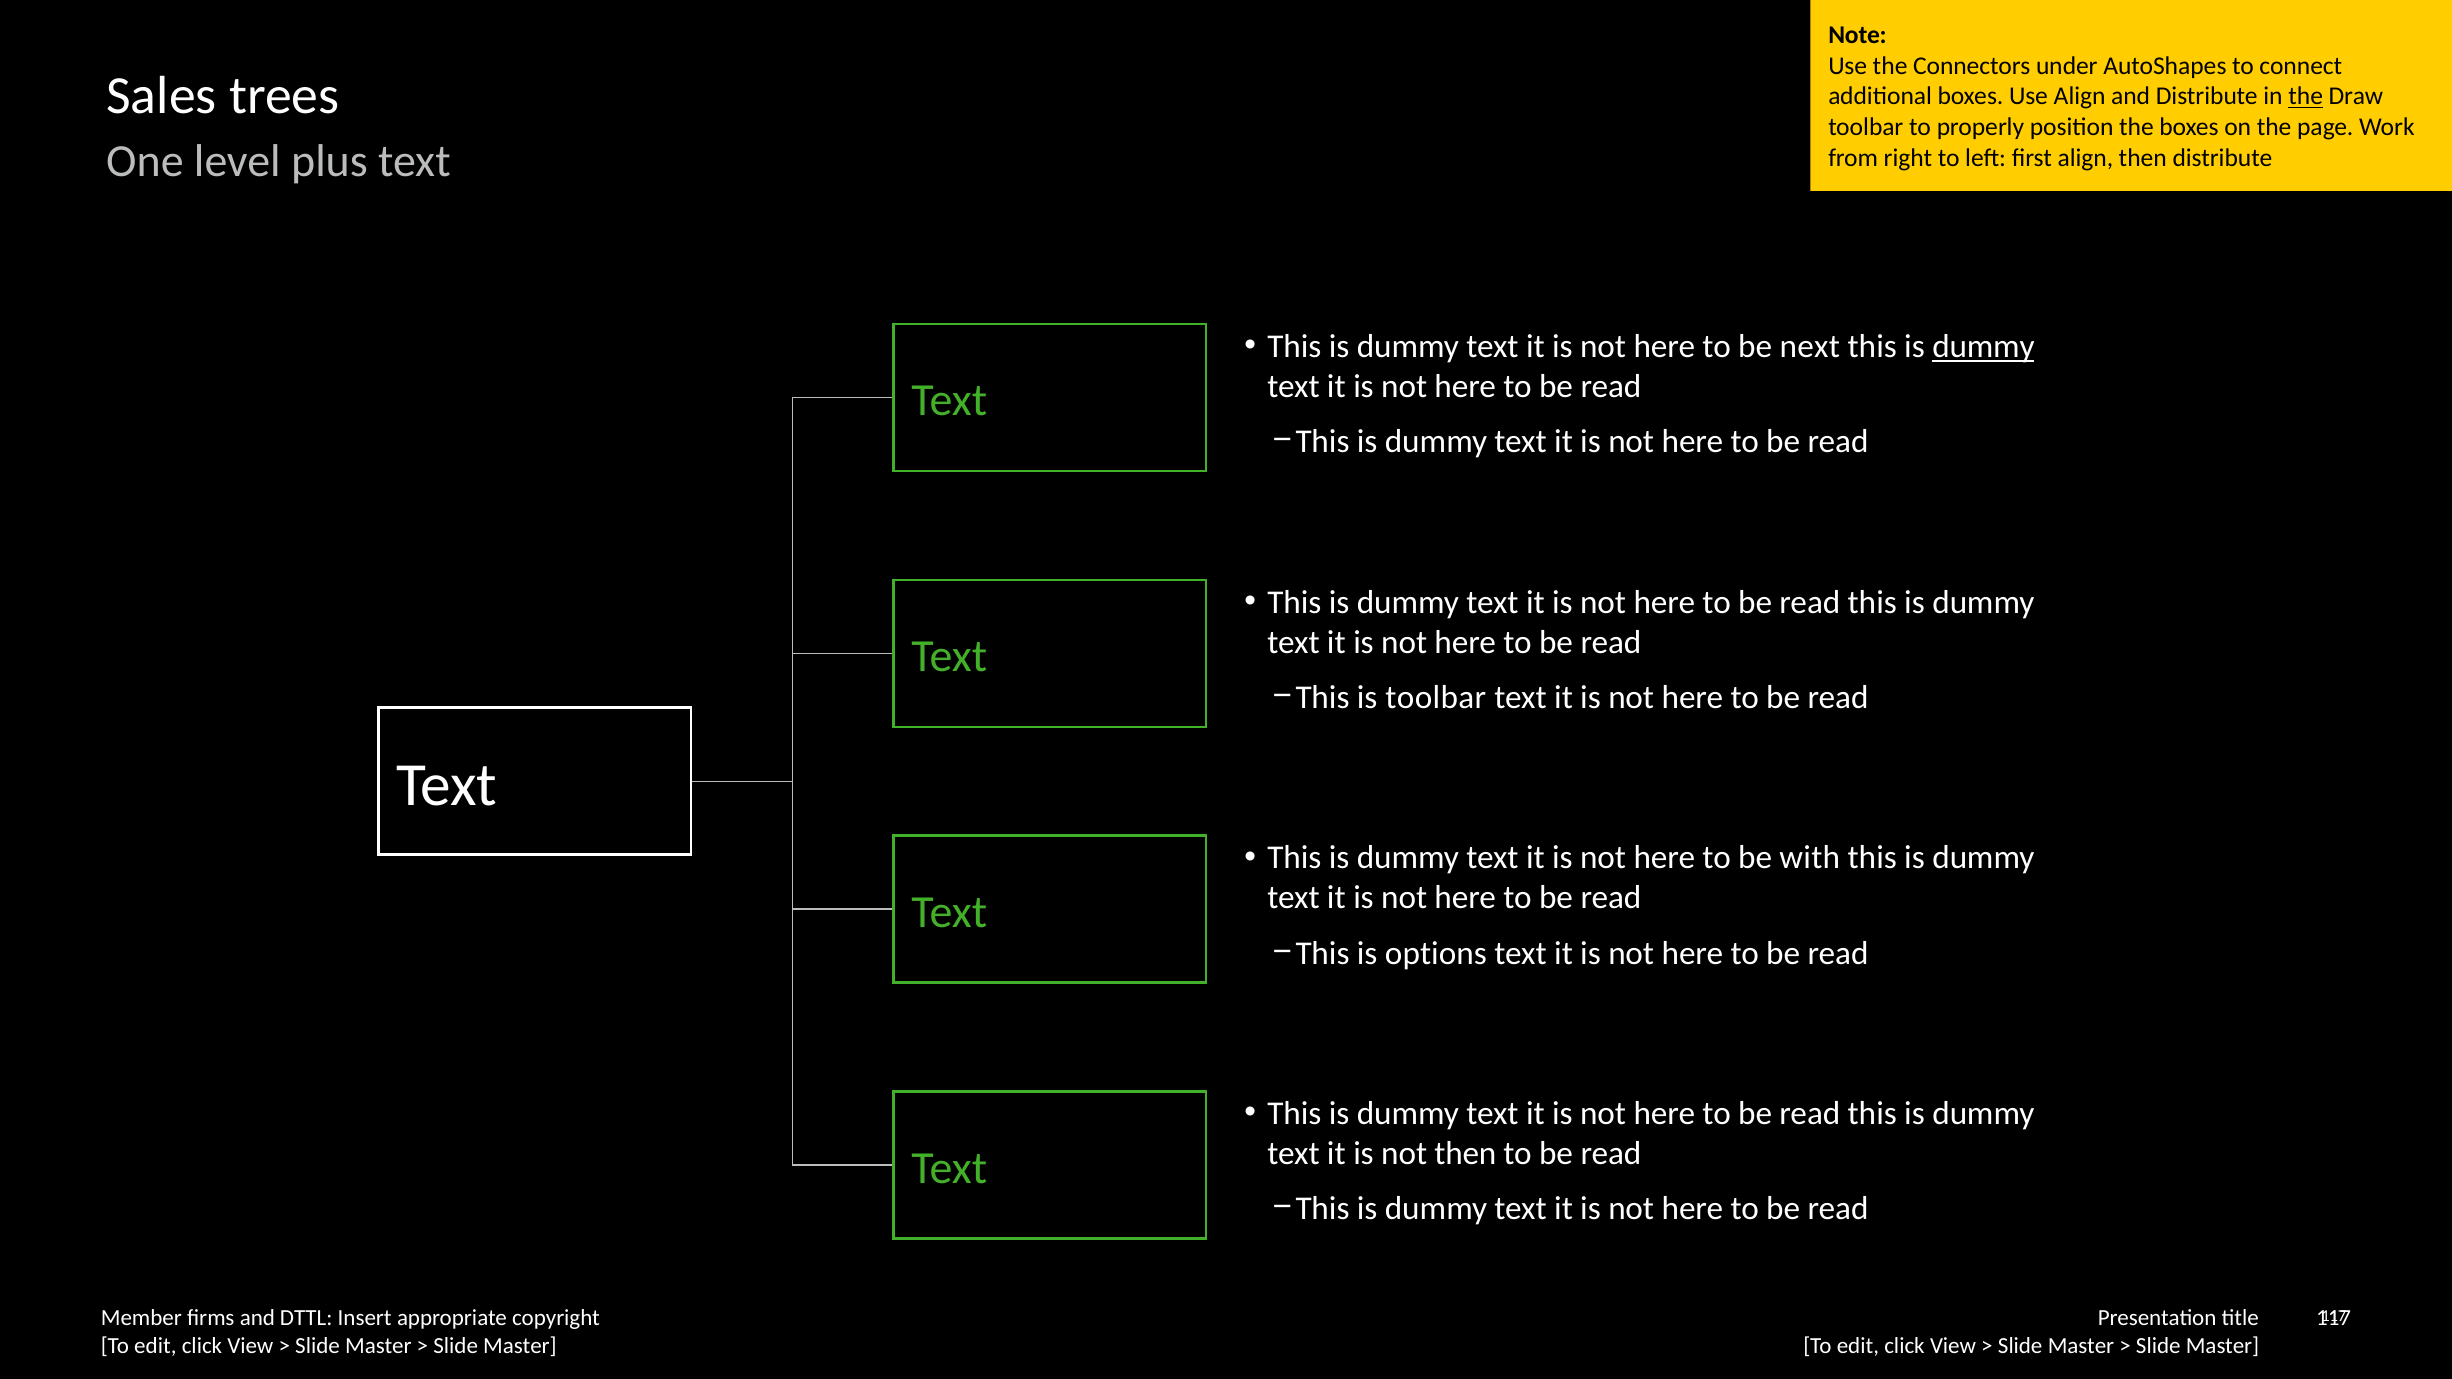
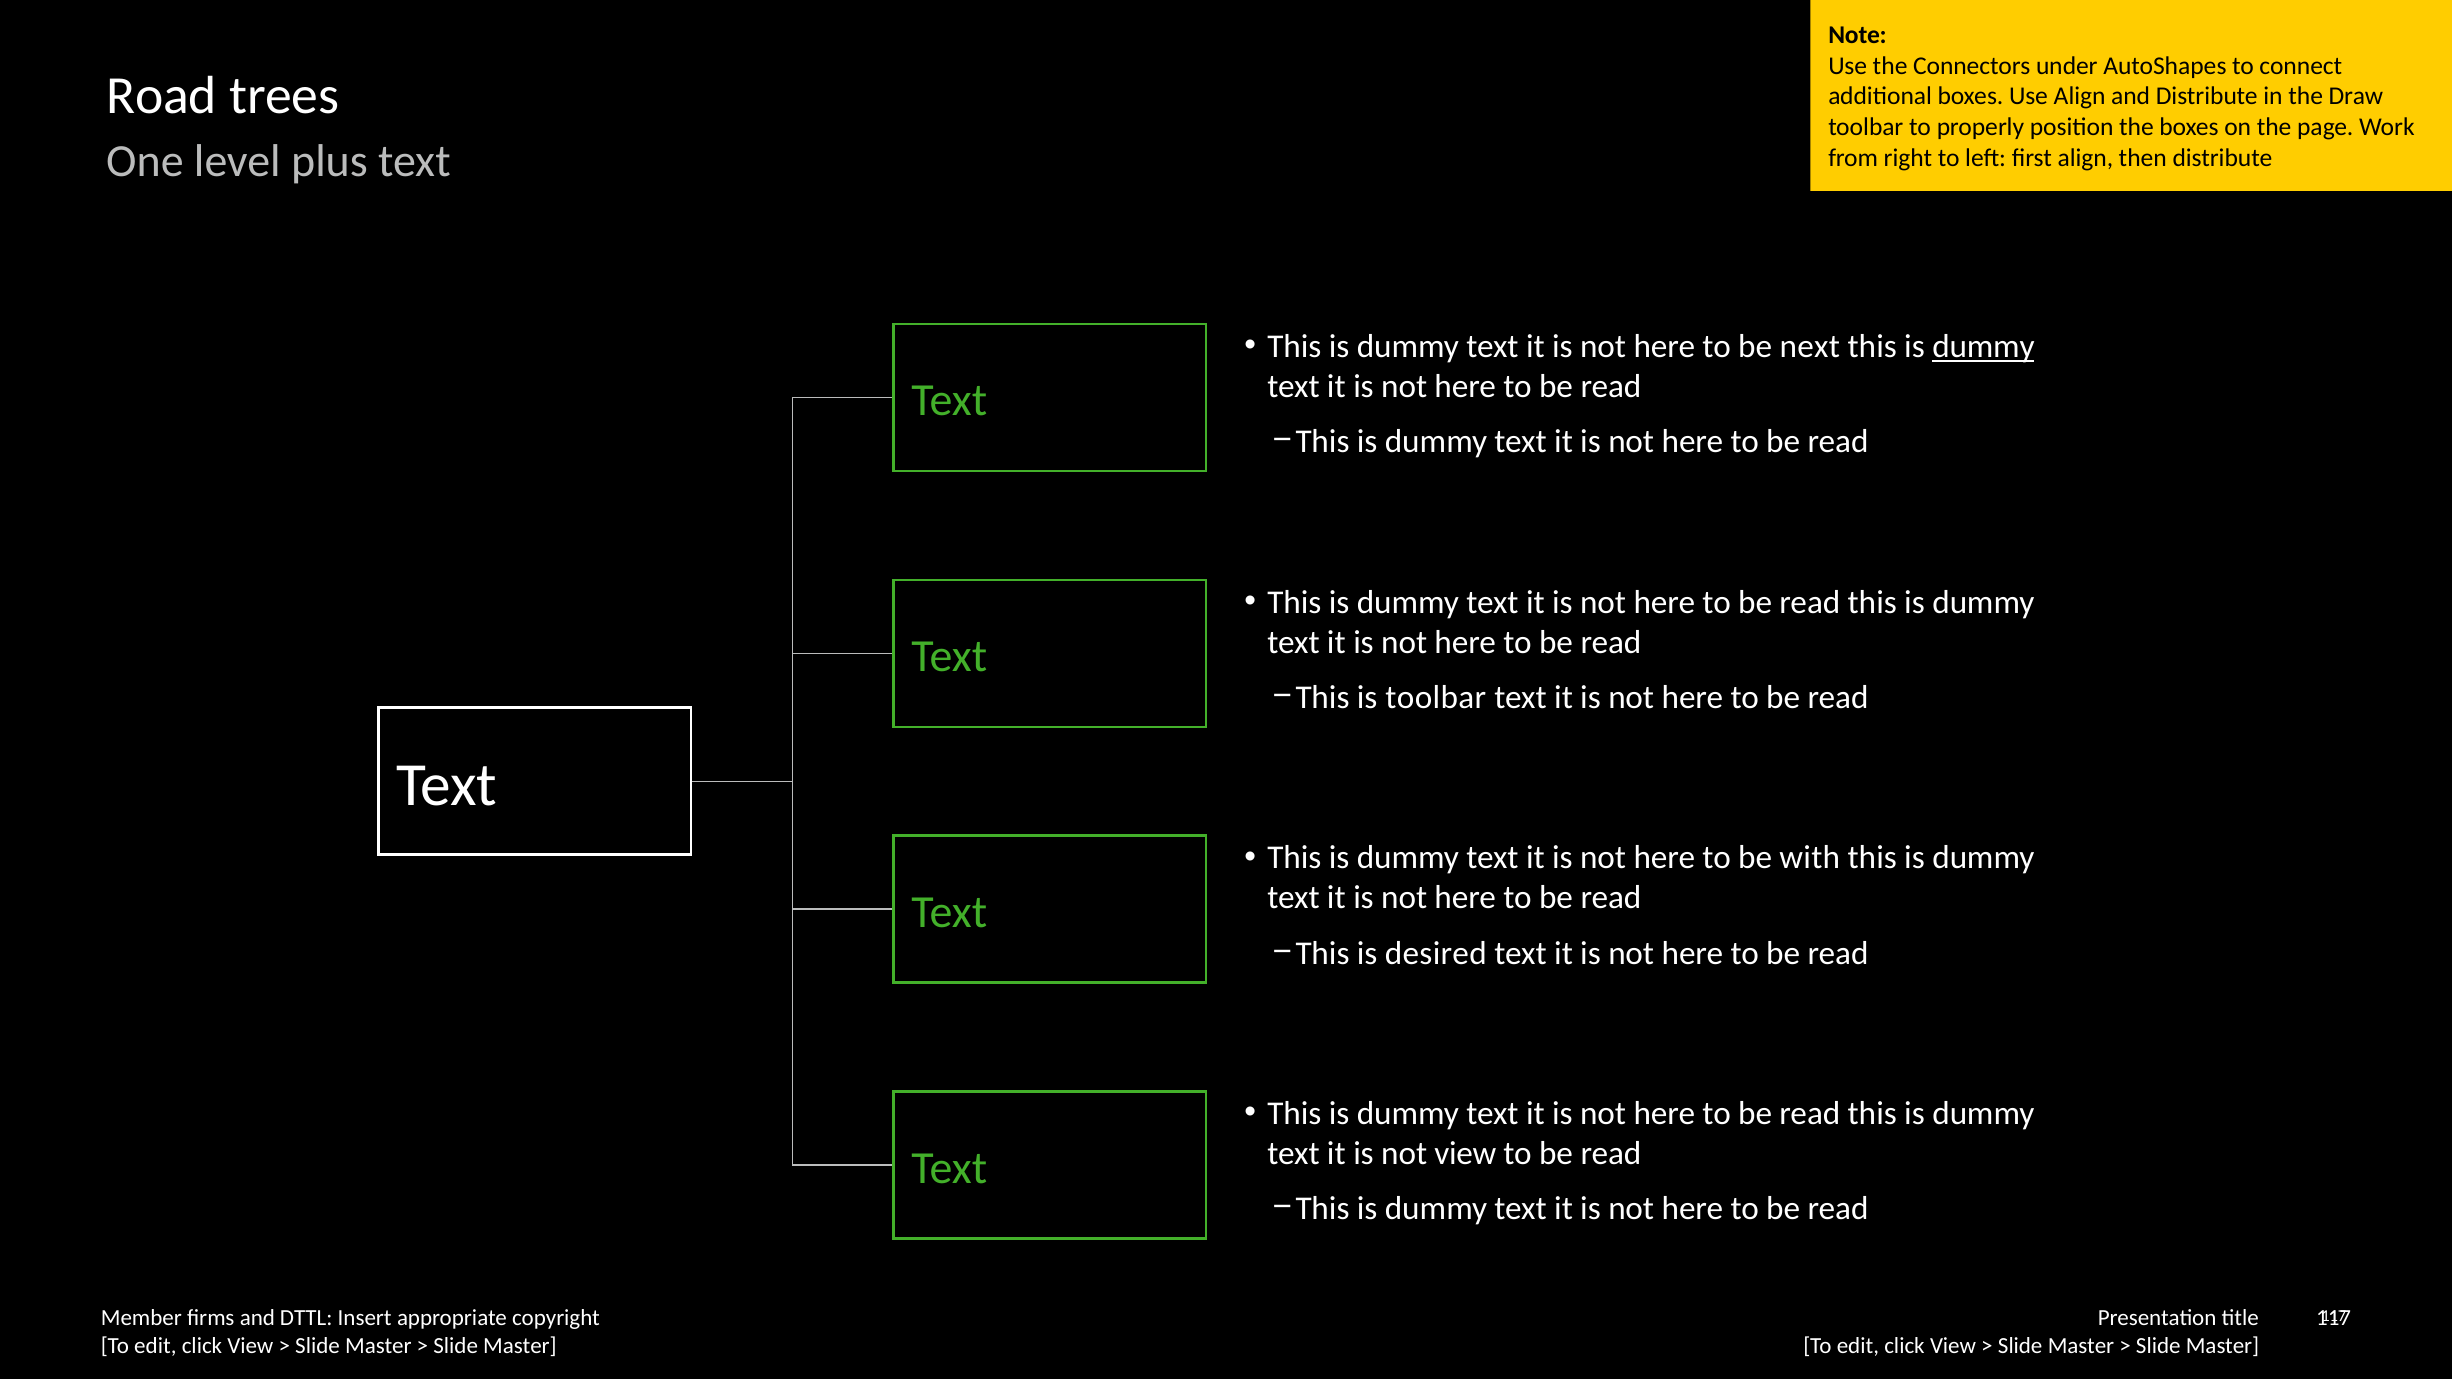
Sales: Sales -> Road
the at (2306, 96) underline: present -> none
options: options -> desired
not then: then -> view
